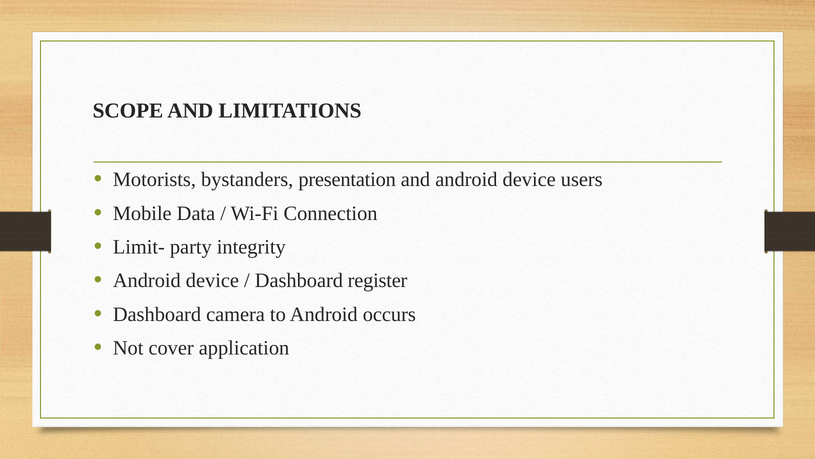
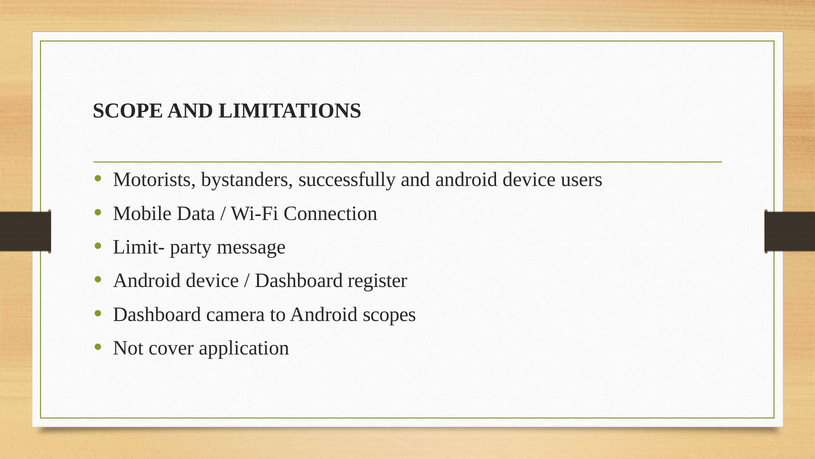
presentation: presentation -> successfully
integrity: integrity -> message
occurs: occurs -> scopes
